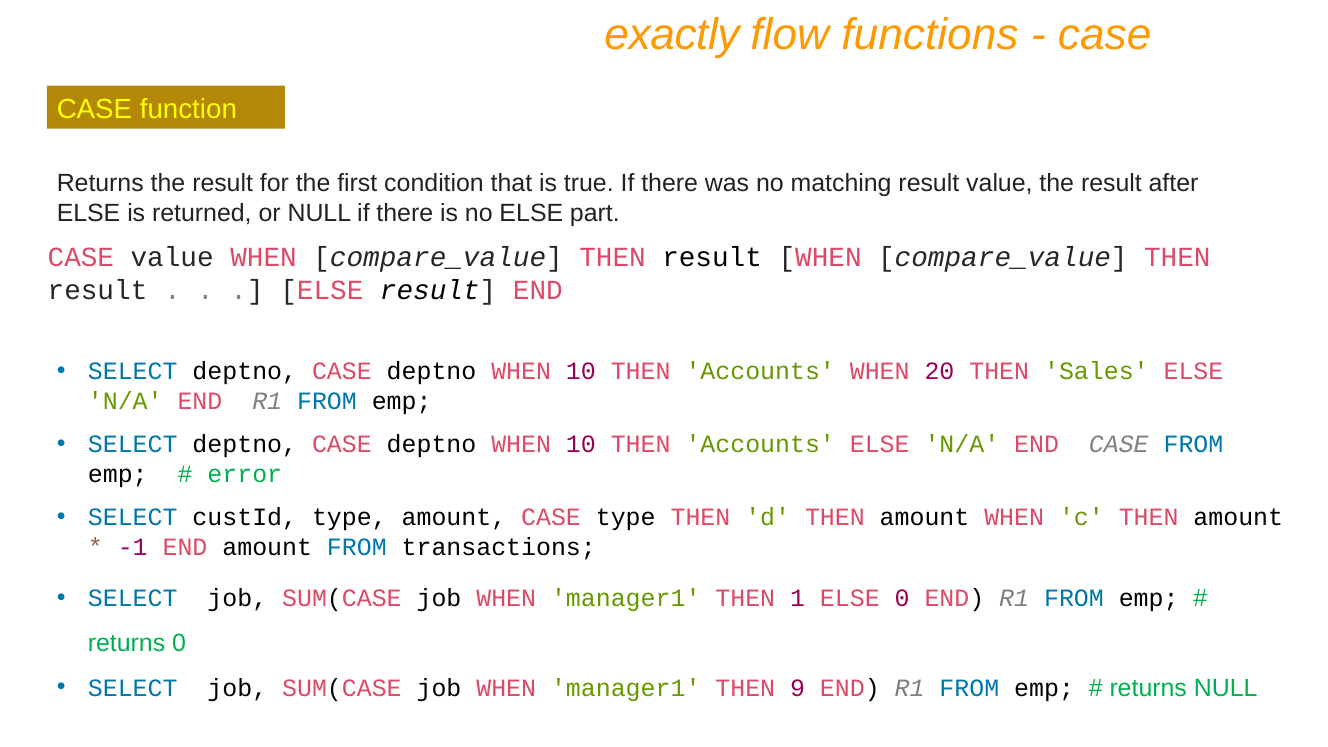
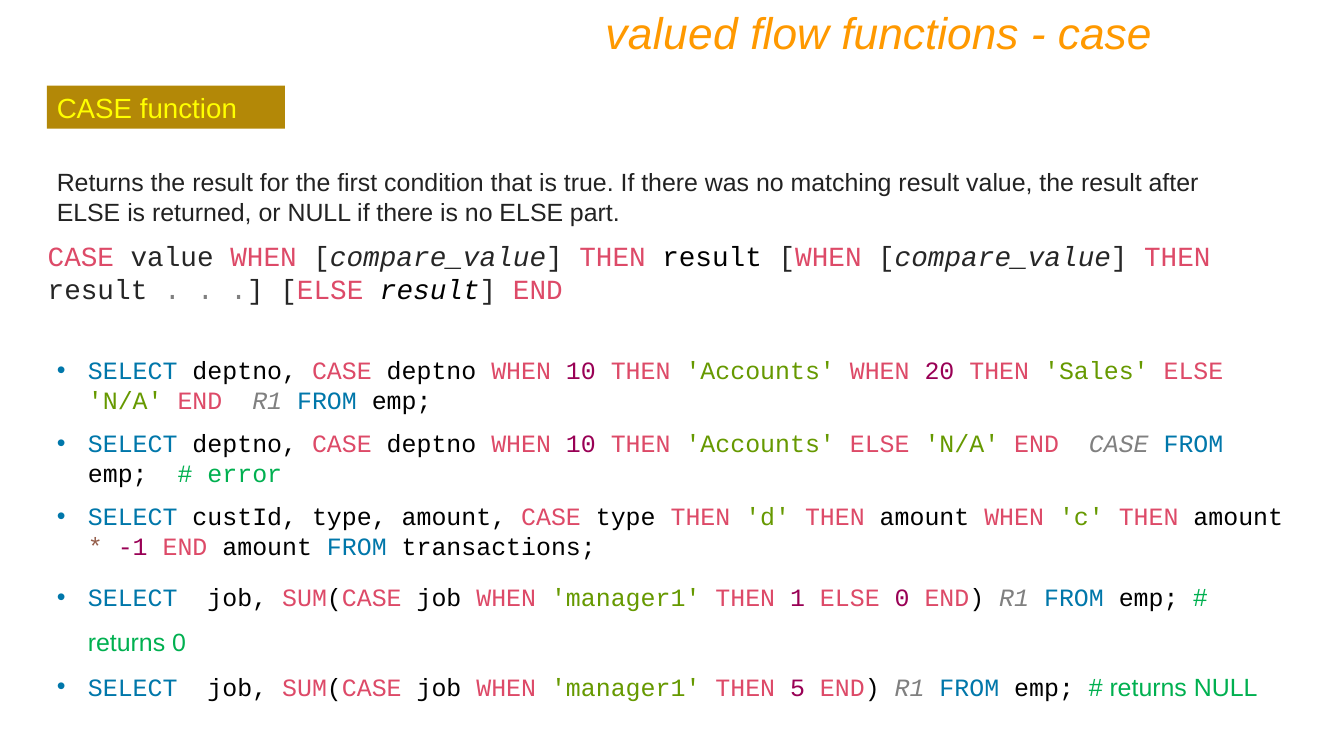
exactly: exactly -> valued
9: 9 -> 5
